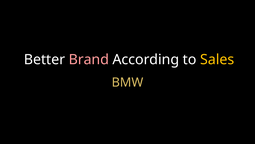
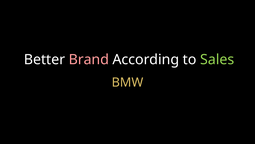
Sales colour: yellow -> light green
